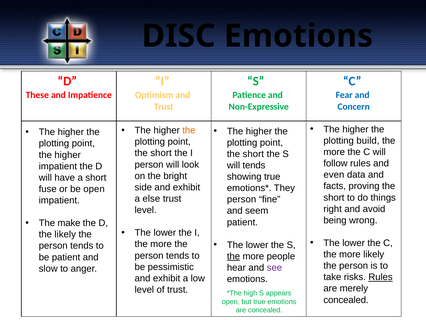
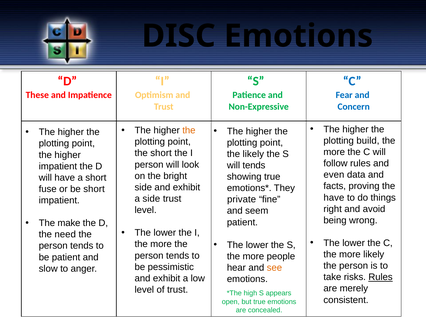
short at (253, 154): short -> likely
be open: open -> short
short at (334, 197): short -> have
a else: else -> side
person at (242, 199): person -> private
the likely: likely -> need
the at (233, 256) underline: present -> none
see colour: purple -> orange
concealed at (346, 299): concealed -> consistent
